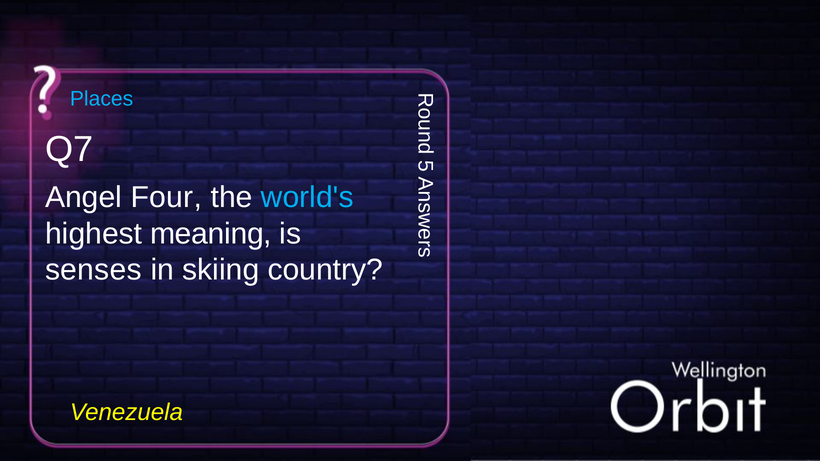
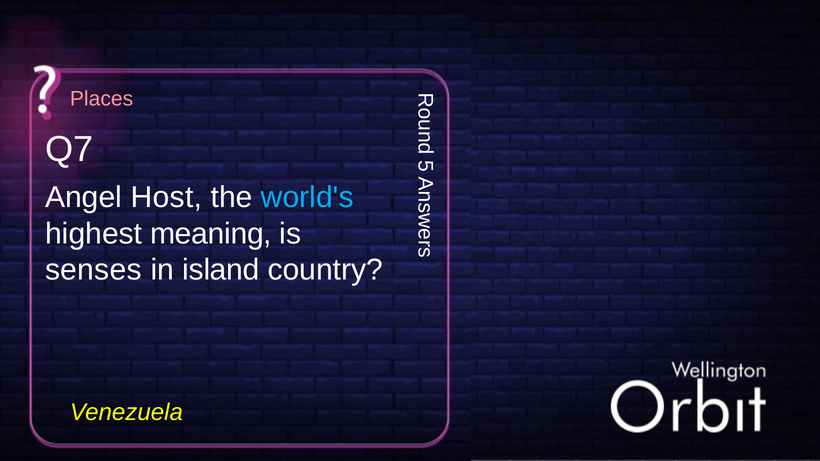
Places colour: light blue -> pink
Four: Four -> Host
skiing: skiing -> island
